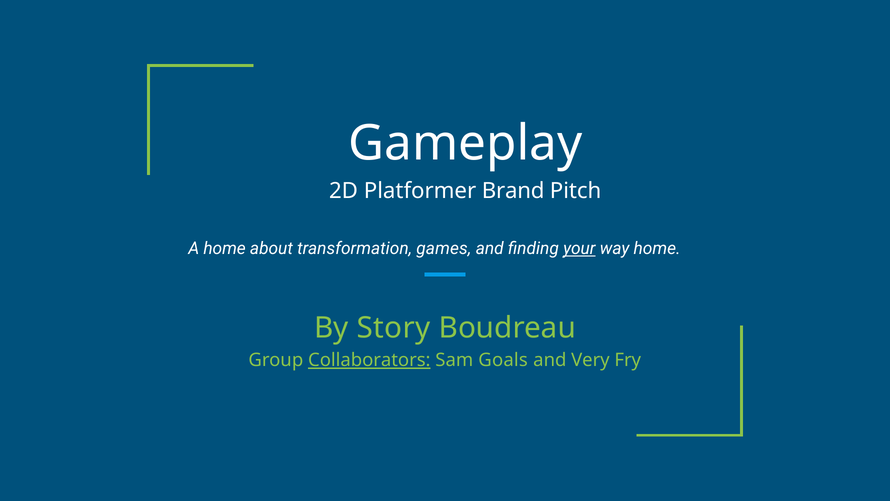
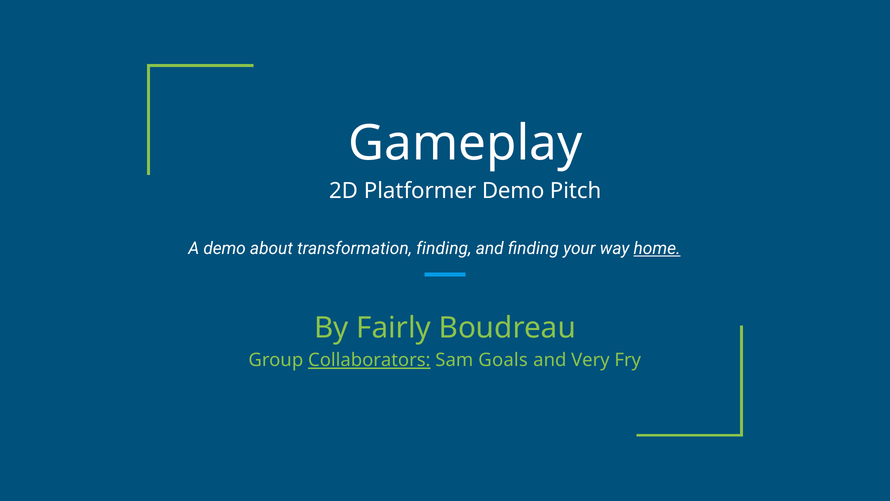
Platformer Brand: Brand -> Demo
A home: home -> demo
transformation games: games -> finding
your underline: present -> none
home at (657, 248) underline: none -> present
Story: Story -> Fairly
